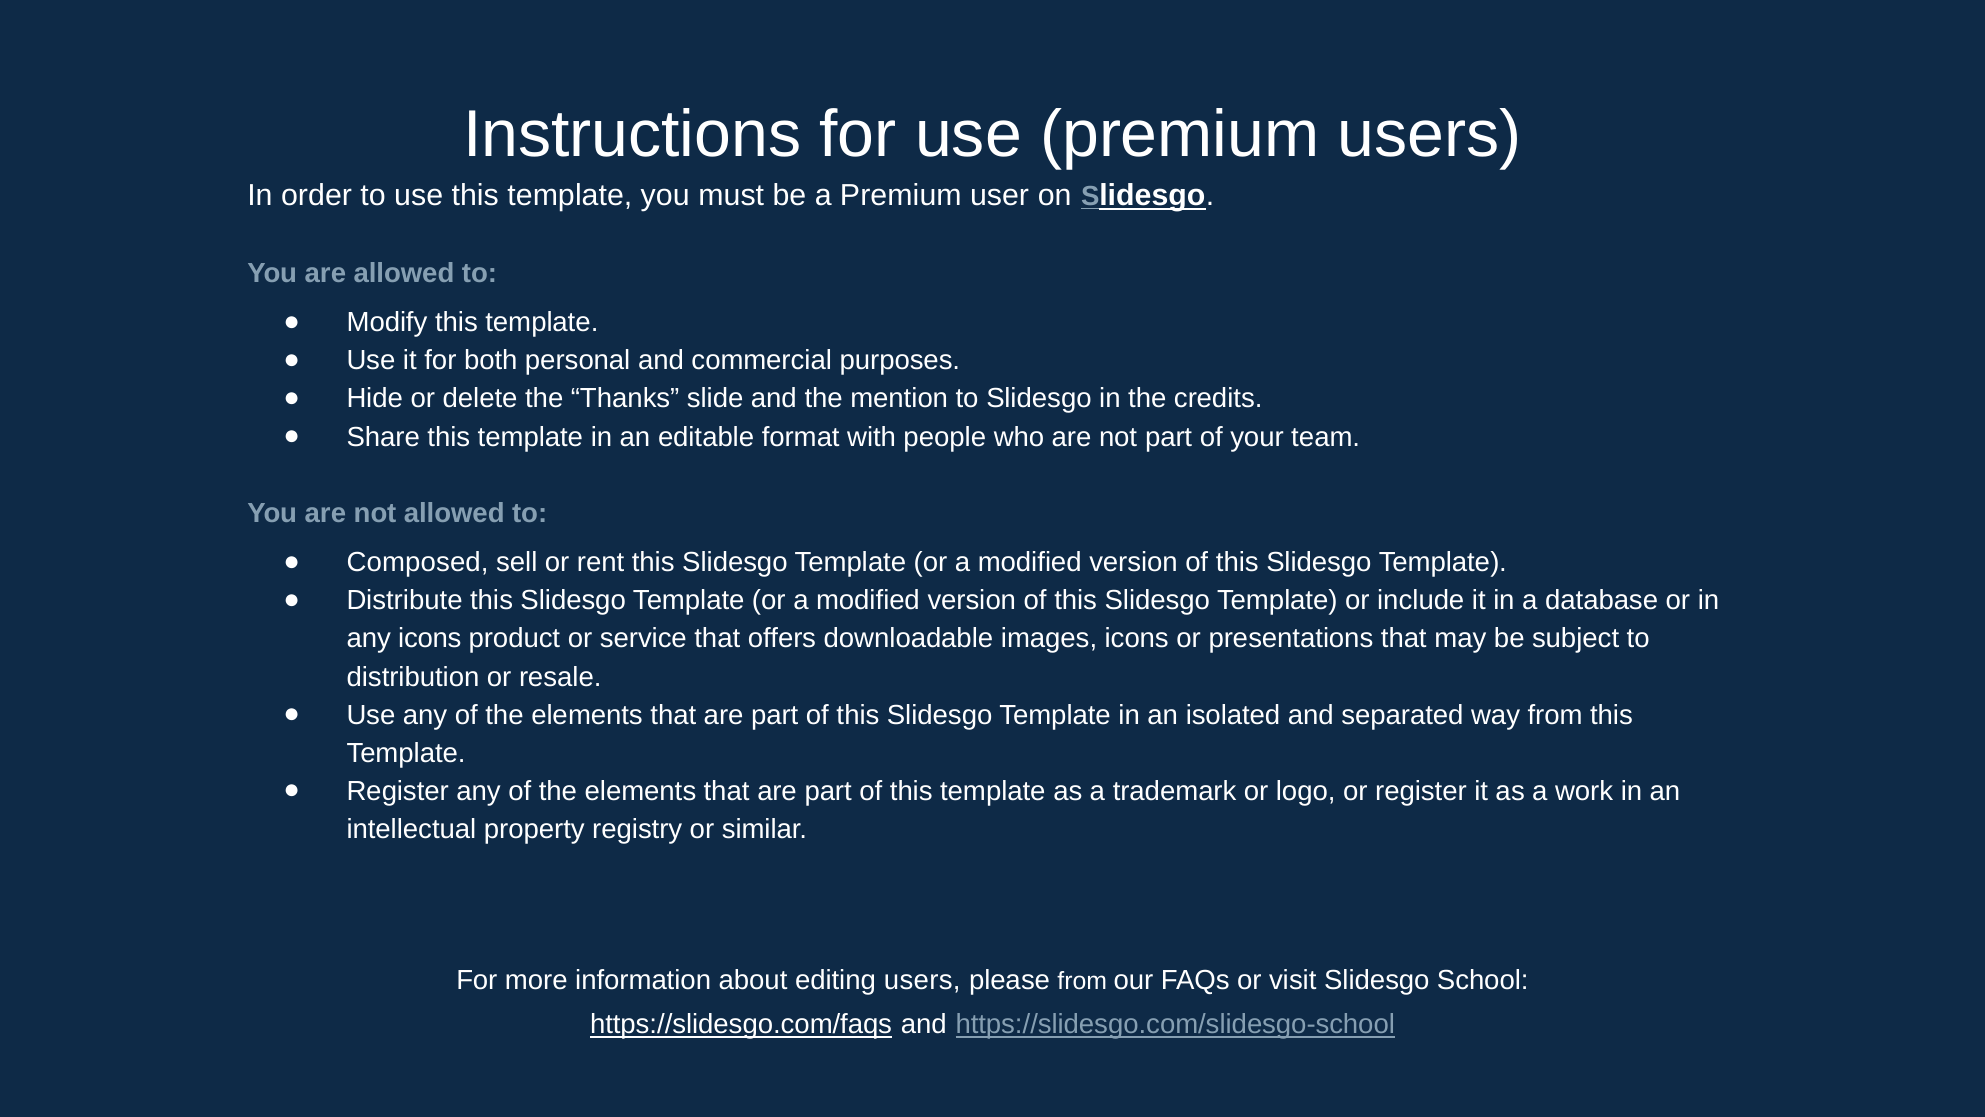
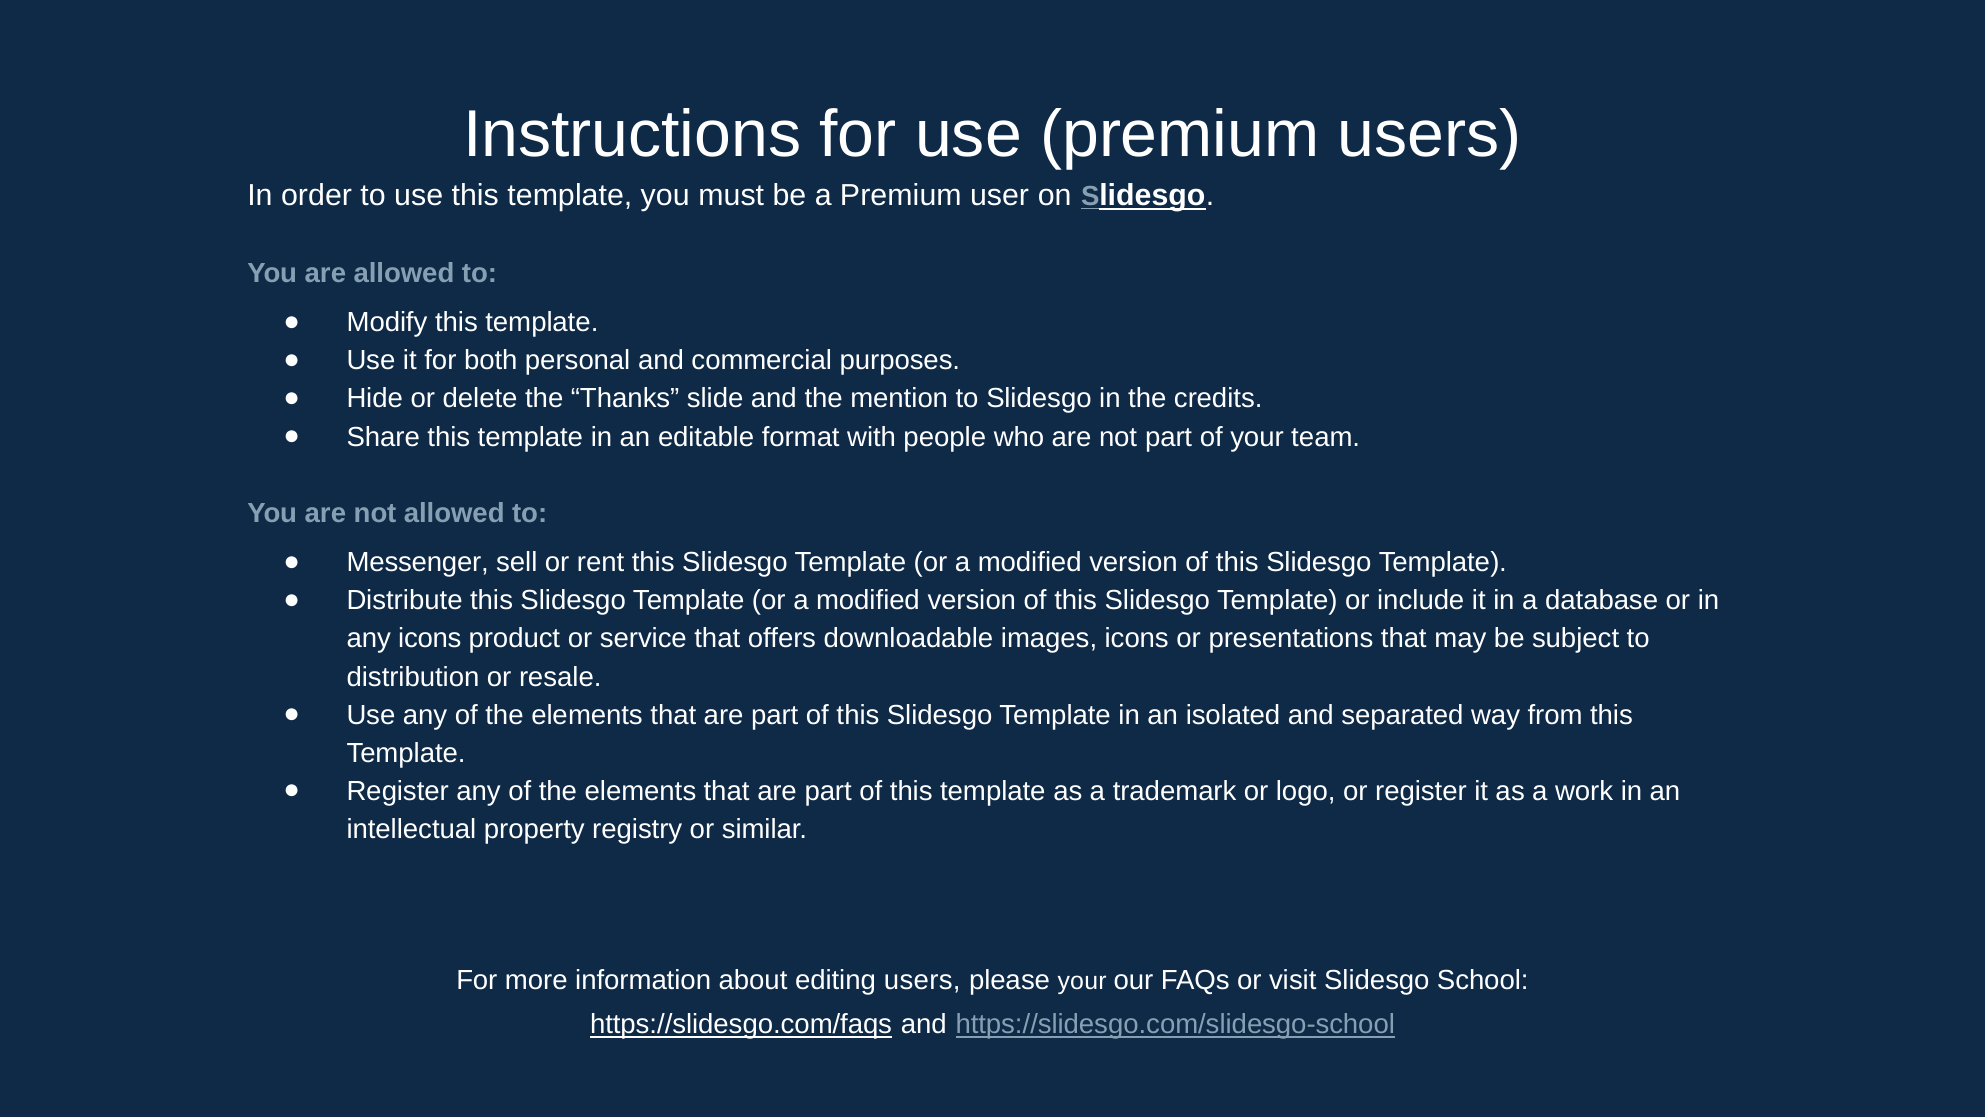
Composed: Composed -> Messenger
please from: from -> your
